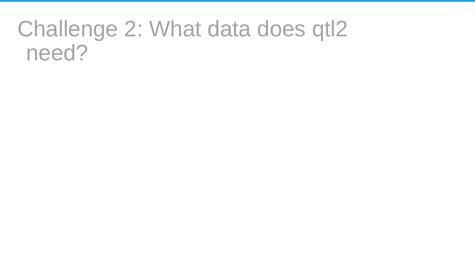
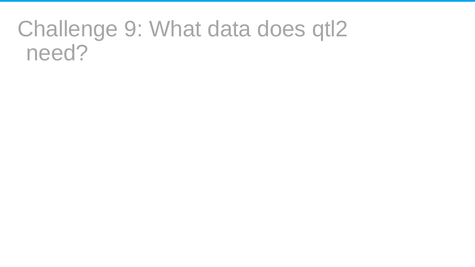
2: 2 -> 9
